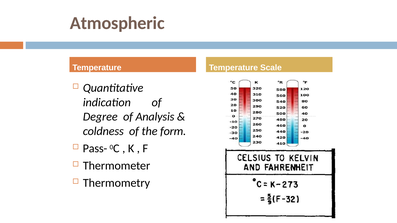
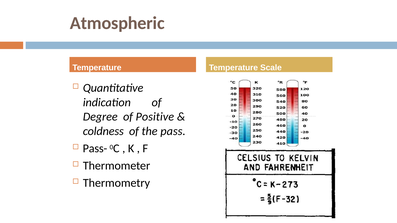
Analysis: Analysis -> Positive
form: form -> pass
